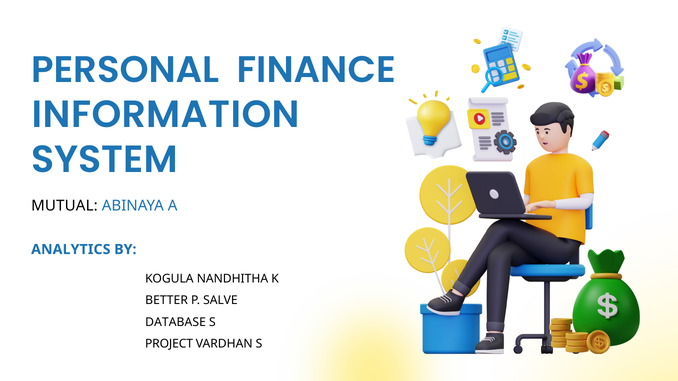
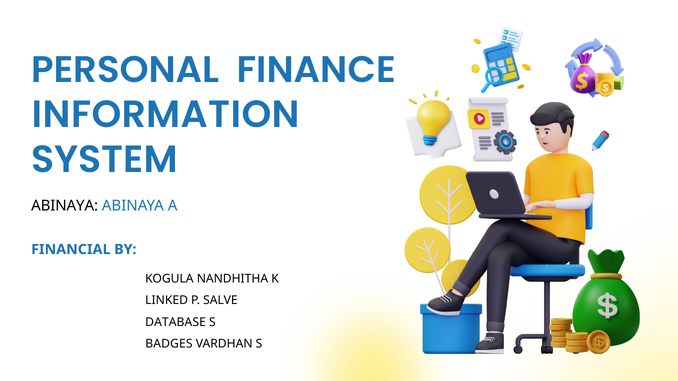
MUTUAL at (64, 206): MUTUAL -> ABINAYA
ANALYTICS: ANALYTICS -> FINANCIAL
BETTER: BETTER -> LINKED
PROJECT: PROJECT -> BADGES
